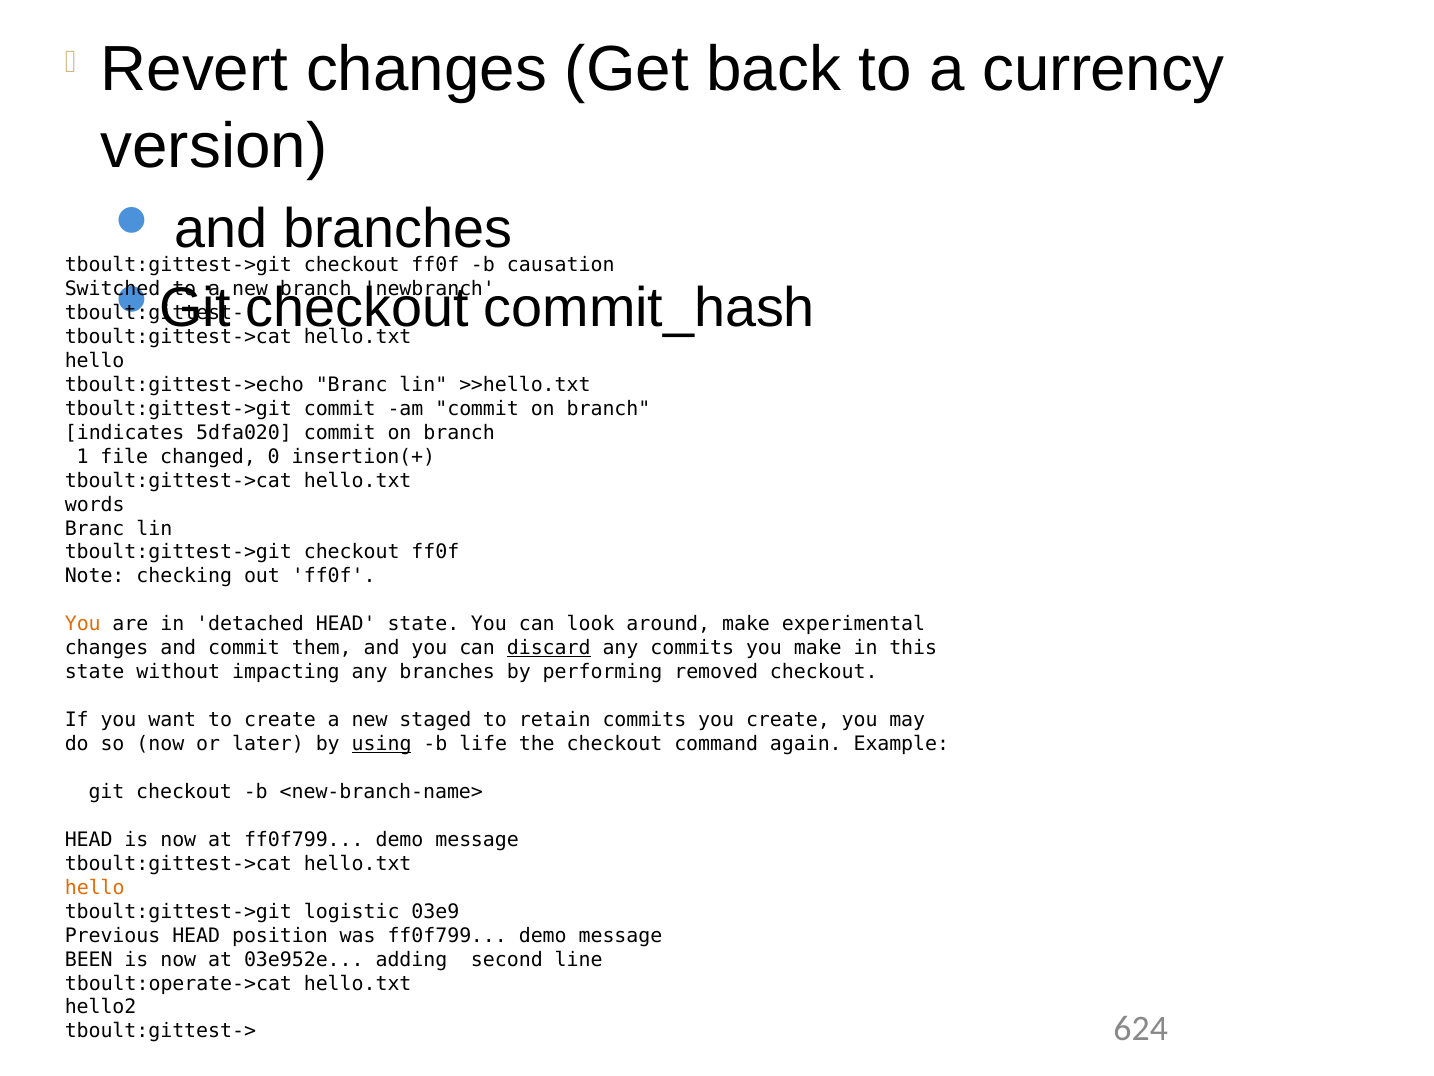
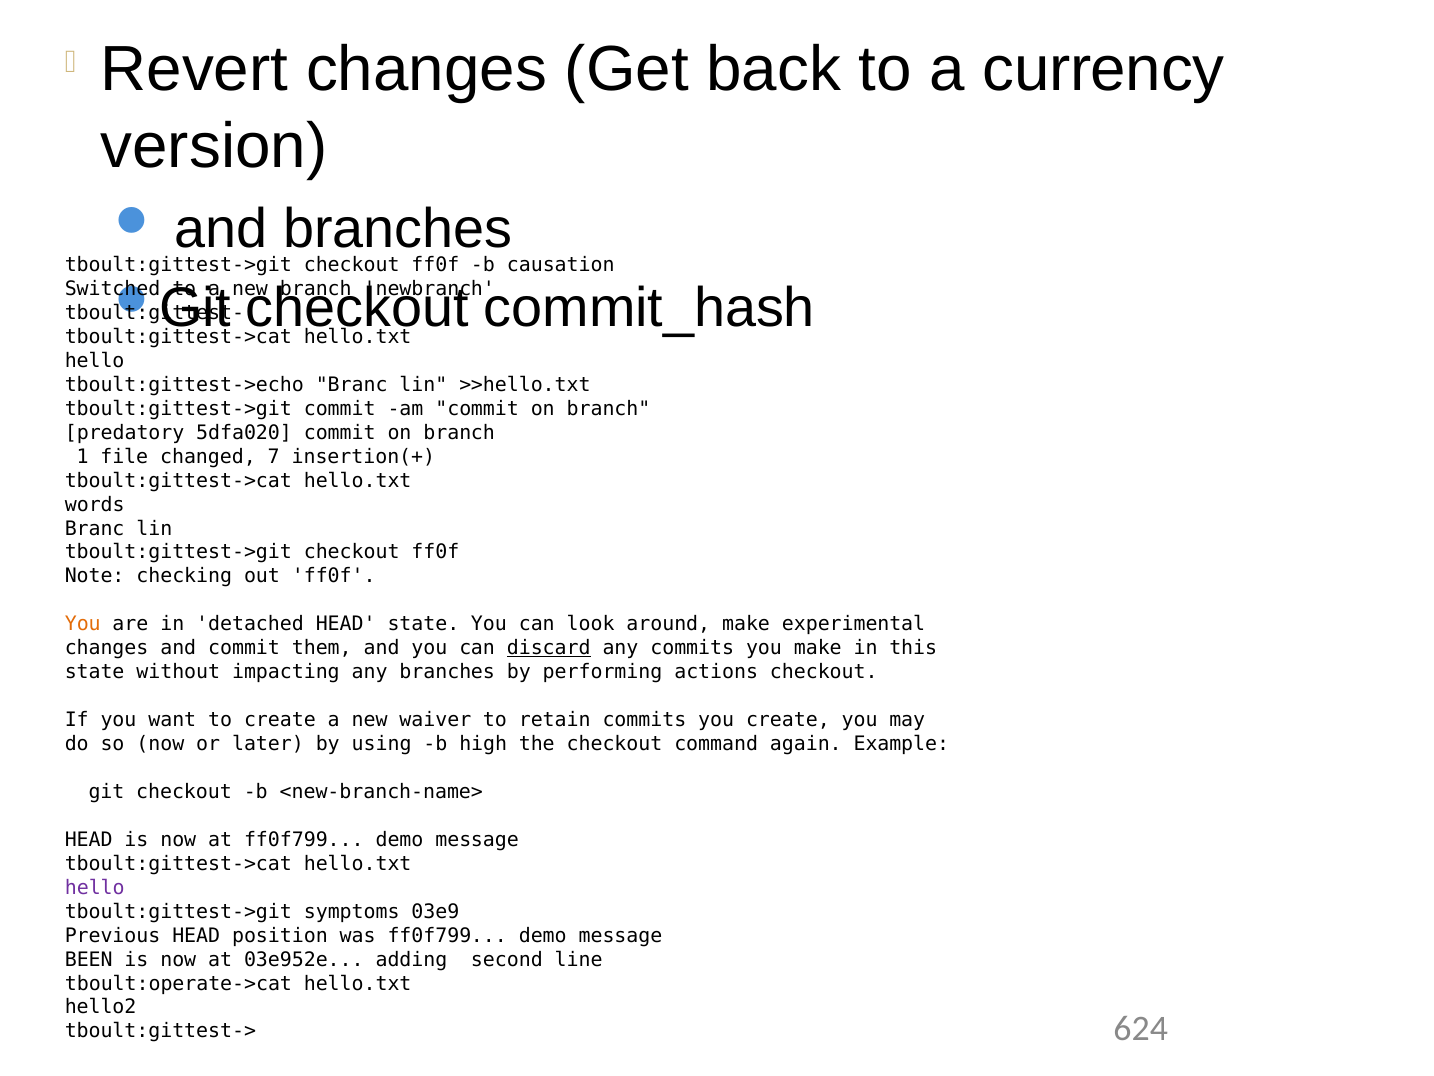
indicates: indicates -> predatory
0: 0 -> 7
removed: removed -> actions
staged: staged -> waiver
using underline: present -> none
life: life -> high
hello at (95, 887) colour: orange -> purple
logistic: logistic -> symptoms
